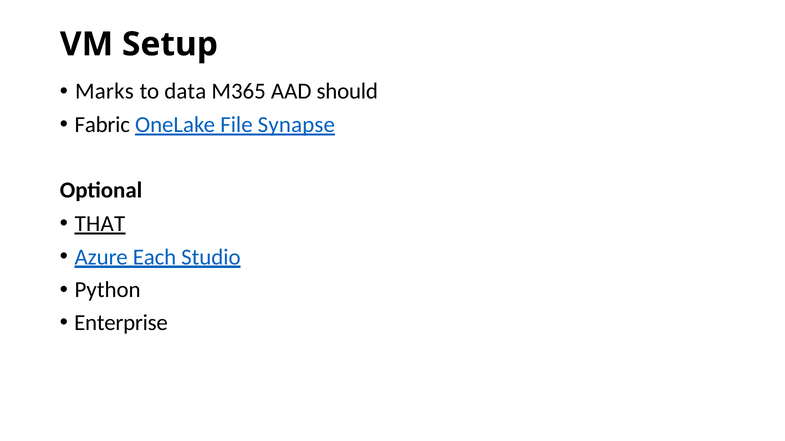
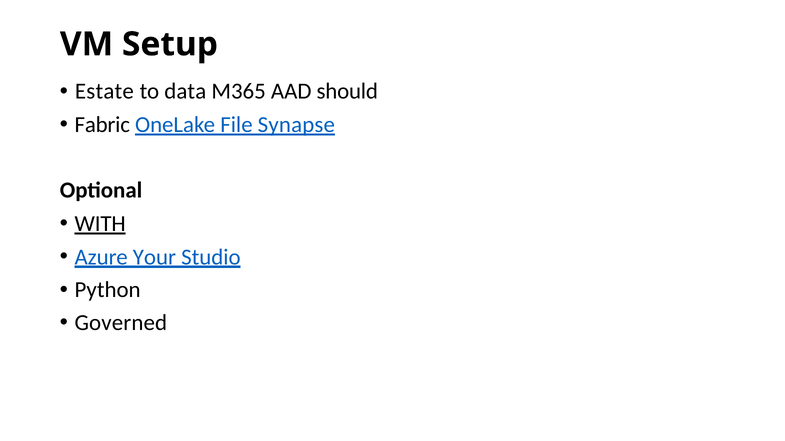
Marks: Marks -> Estate
THAT: THAT -> WITH
Each: Each -> Your
Enterprise: Enterprise -> Governed
